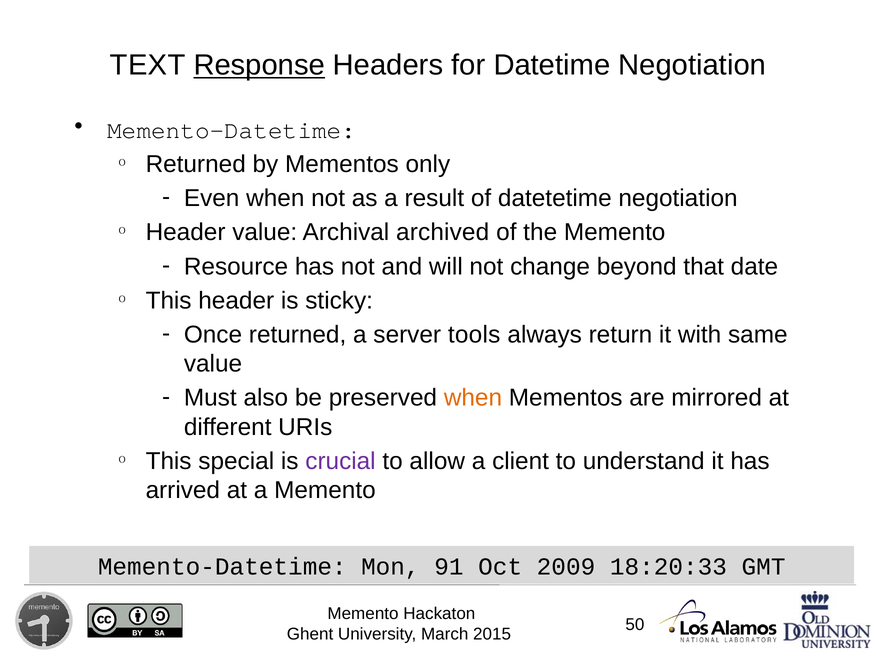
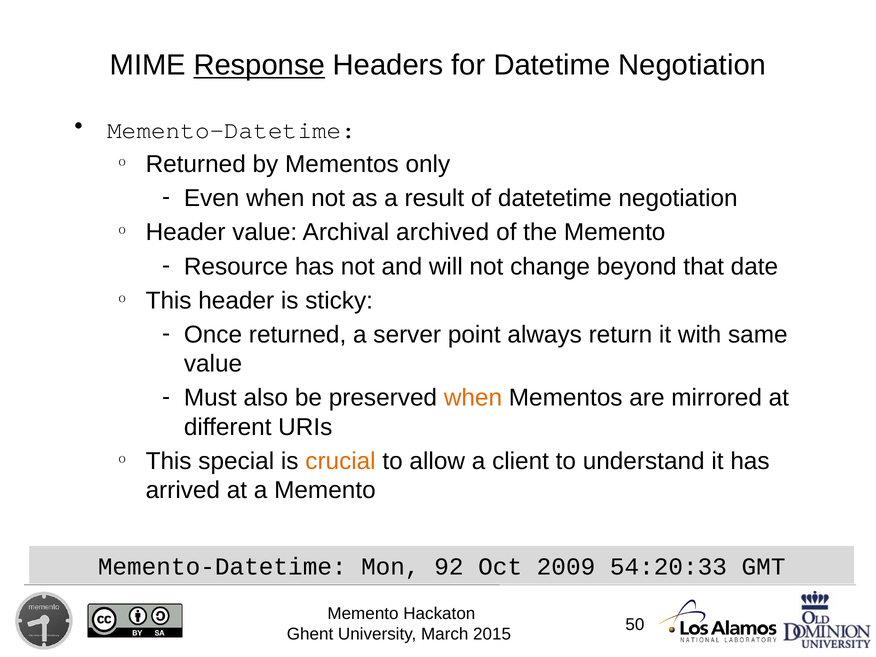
TEXT: TEXT -> MIME
tools: tools -> point
crucial colour: purple -> orange
91: 91 -> 92
18:20:33: 18:20:33 -> 54:20:33
